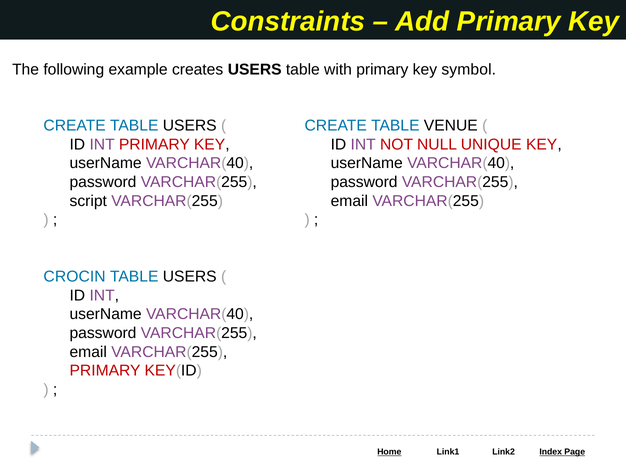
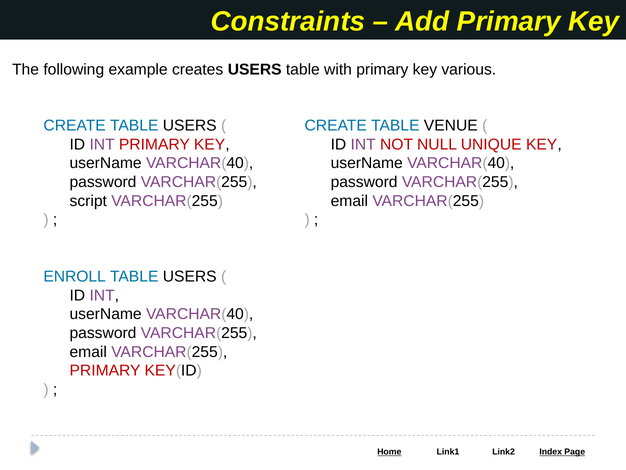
symbol: symbol -> various
CROCIN: CROCIN -> ENROLL
